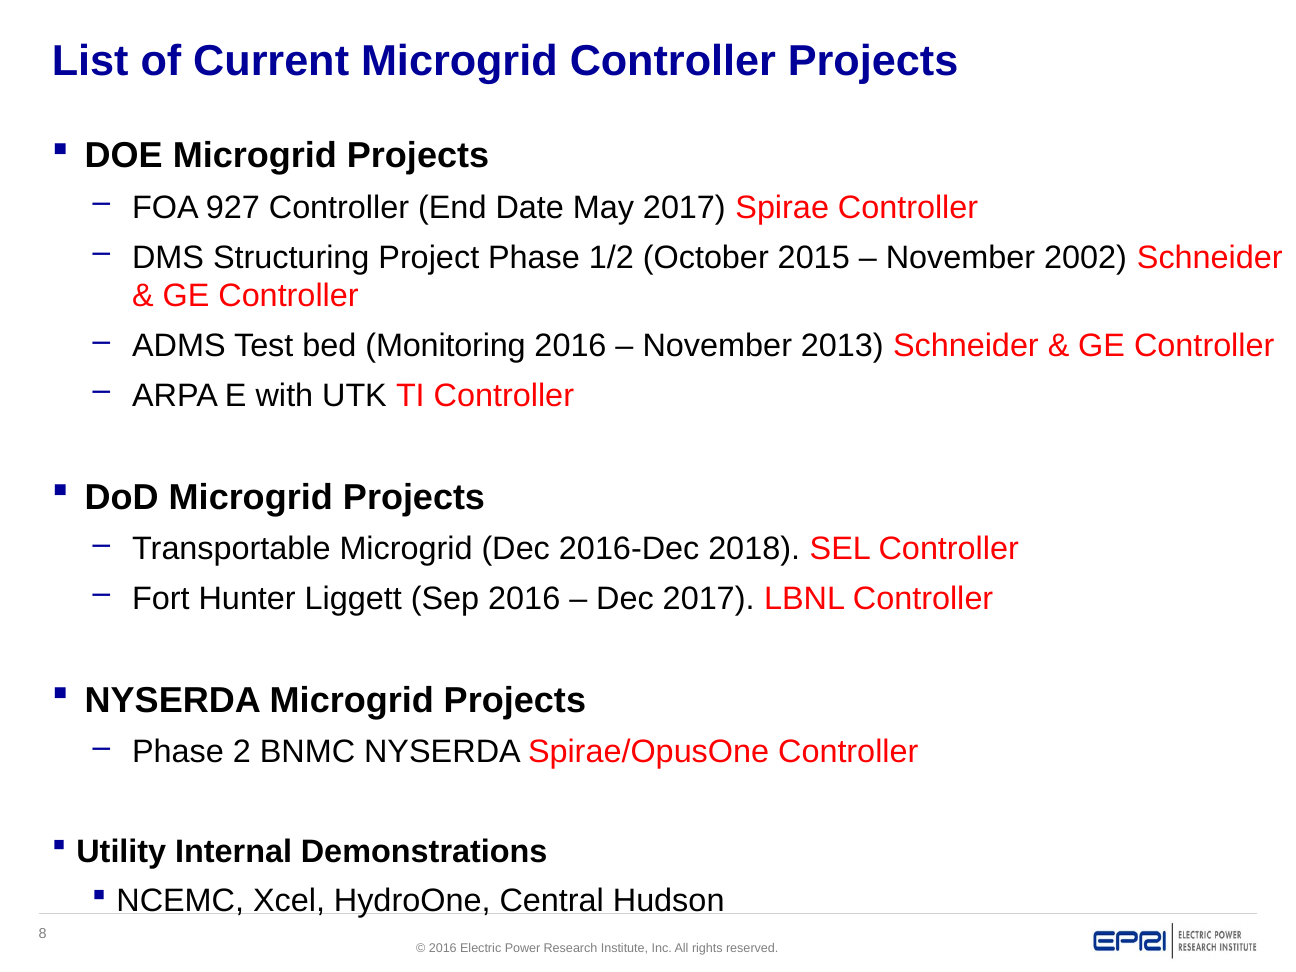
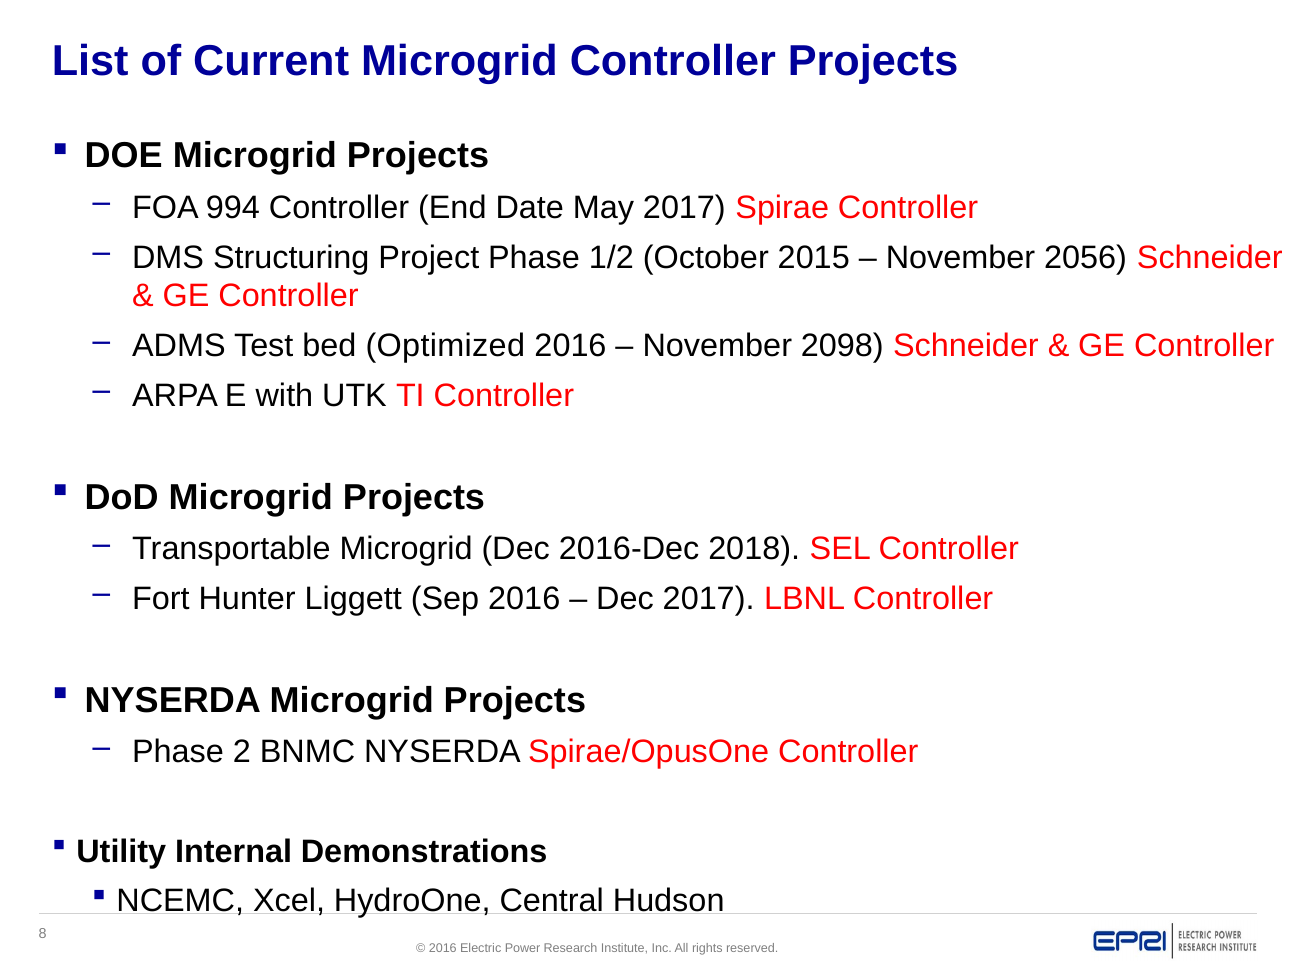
927: 927 -> 994
2002: 2002 -> 2056
Monitoring: Monitoring -> Optimized
2013: 2013 -> 2098
